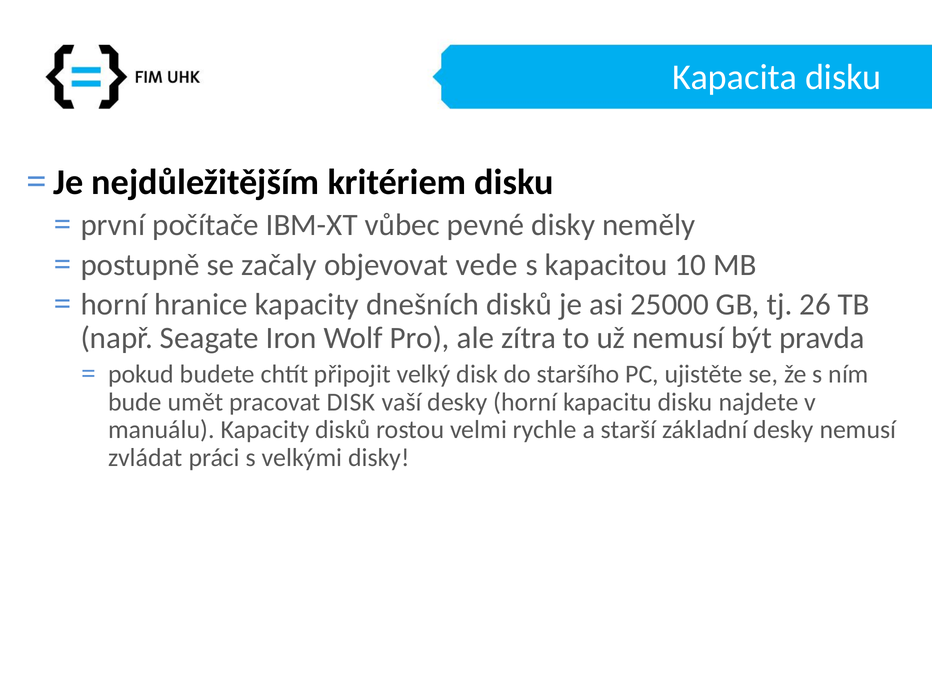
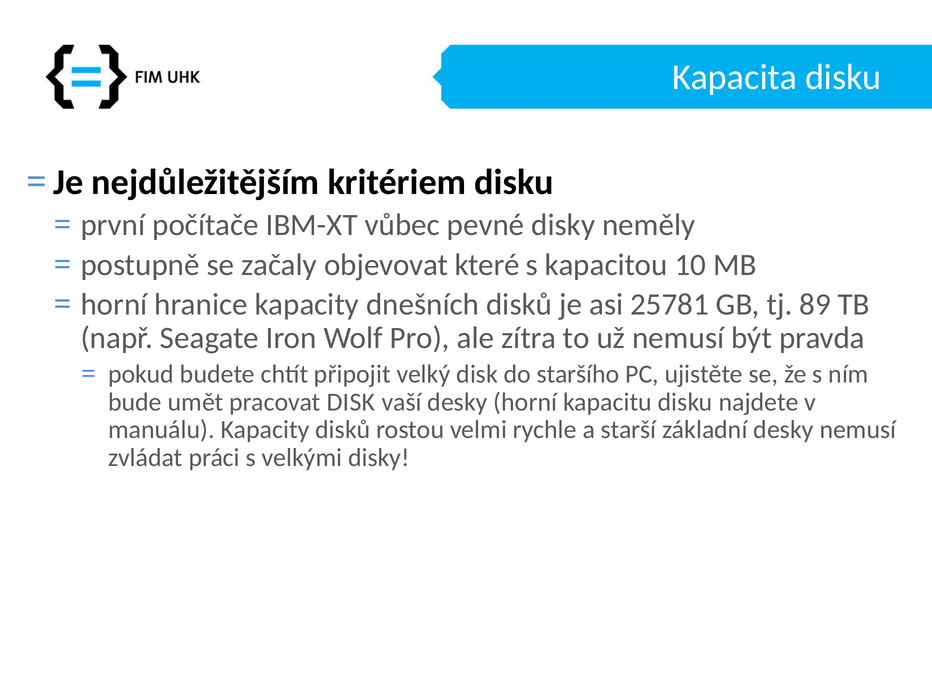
vede: vede -> které
25000: 25000 -> 25781
26: 26 -> 89
